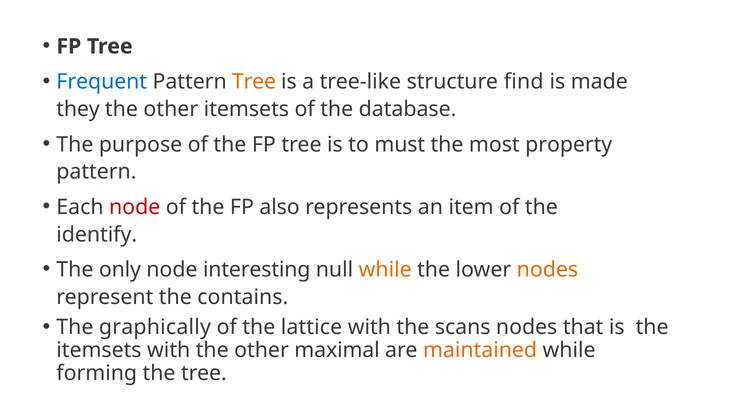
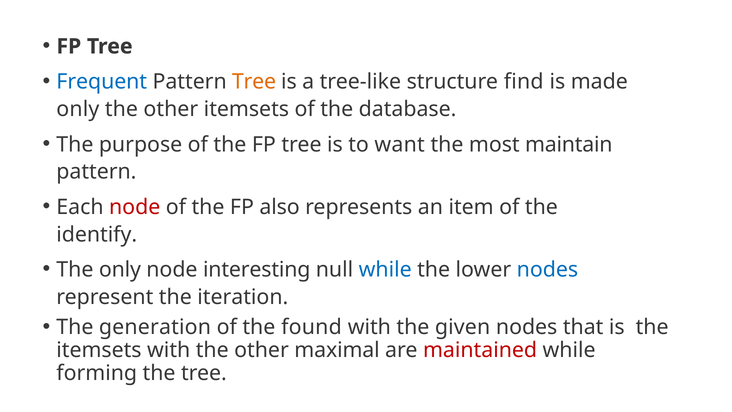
they at (78, 109): they -> only
must: must -> want
property: property -> maintain
while at (385, 269) colour: orange -> blue
nodes at (547, 269) colour: orange -> blue
contains: contains -> iteration
graphically: graphically -> generation
lattice: lattice -> found
scans: scans -> given
maintained colour: orange -> red
